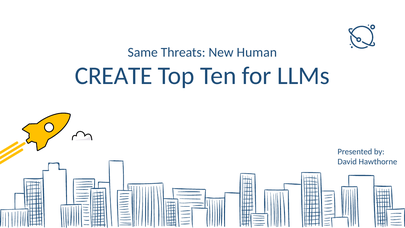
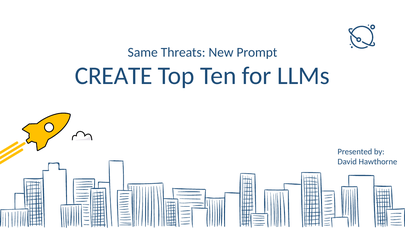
Human: Human -> Prompt
